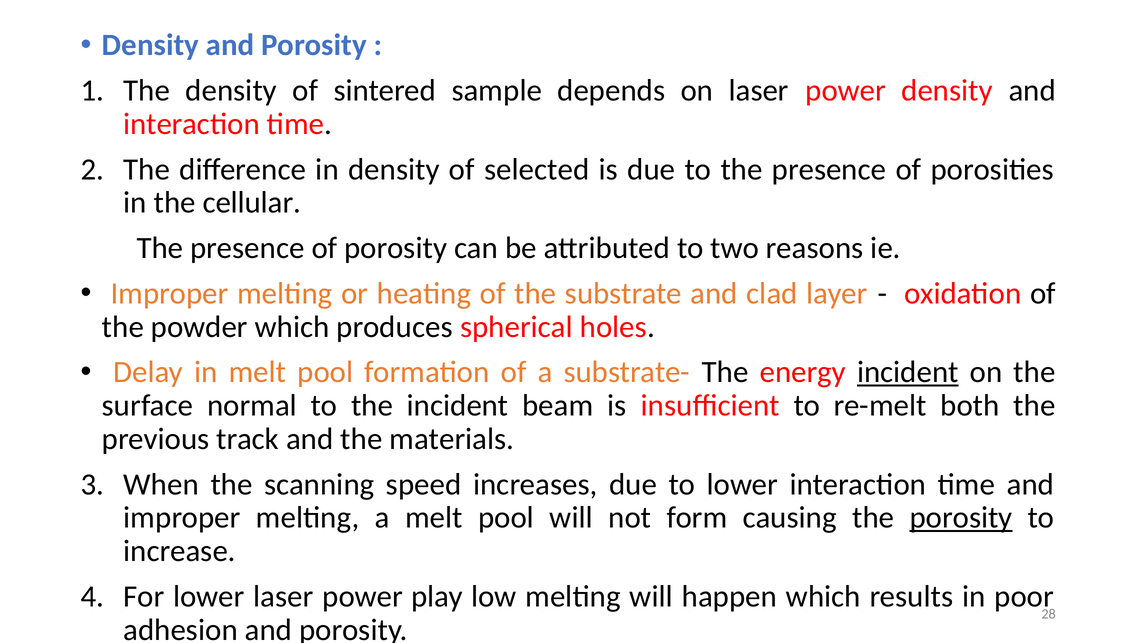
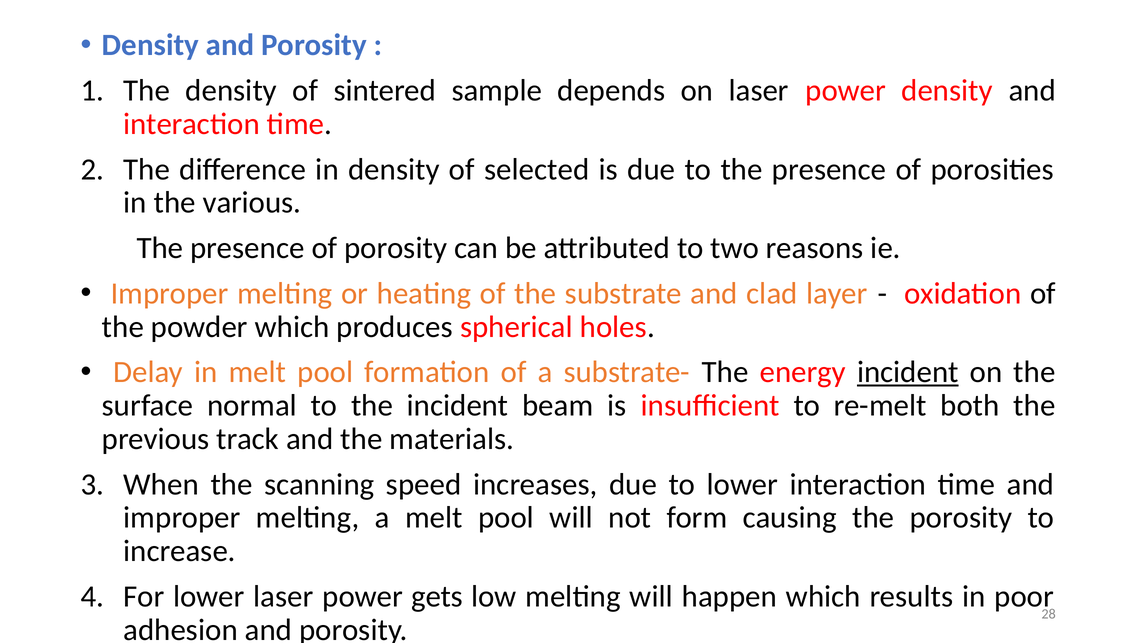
cellular: cellular -> various
porosity at (961, 518) underline: present -> none
play: play -> gets
